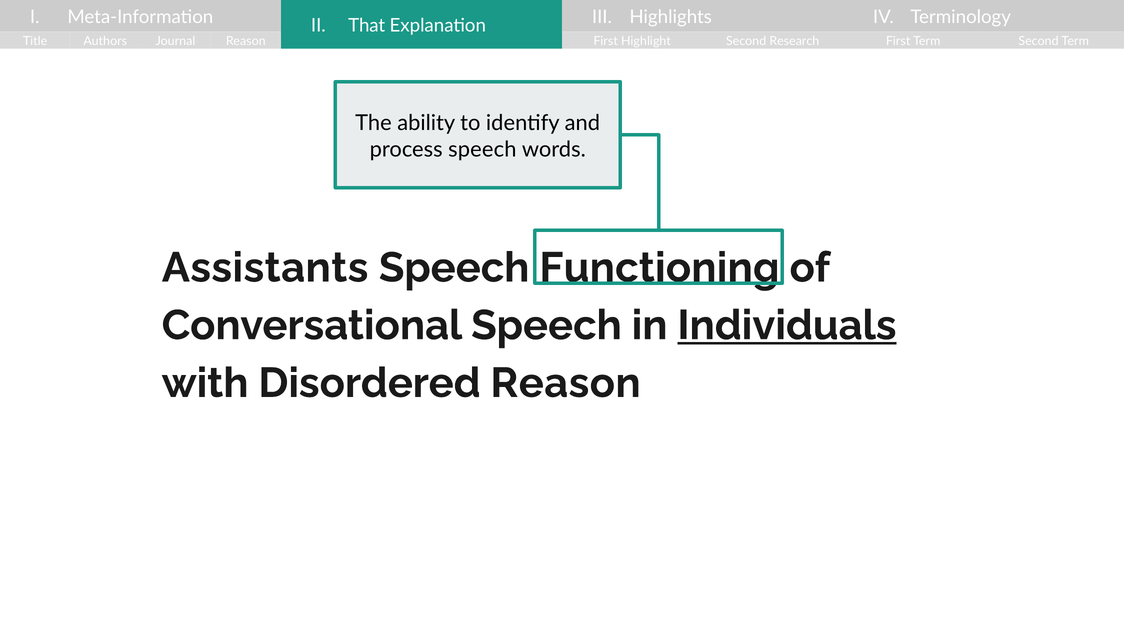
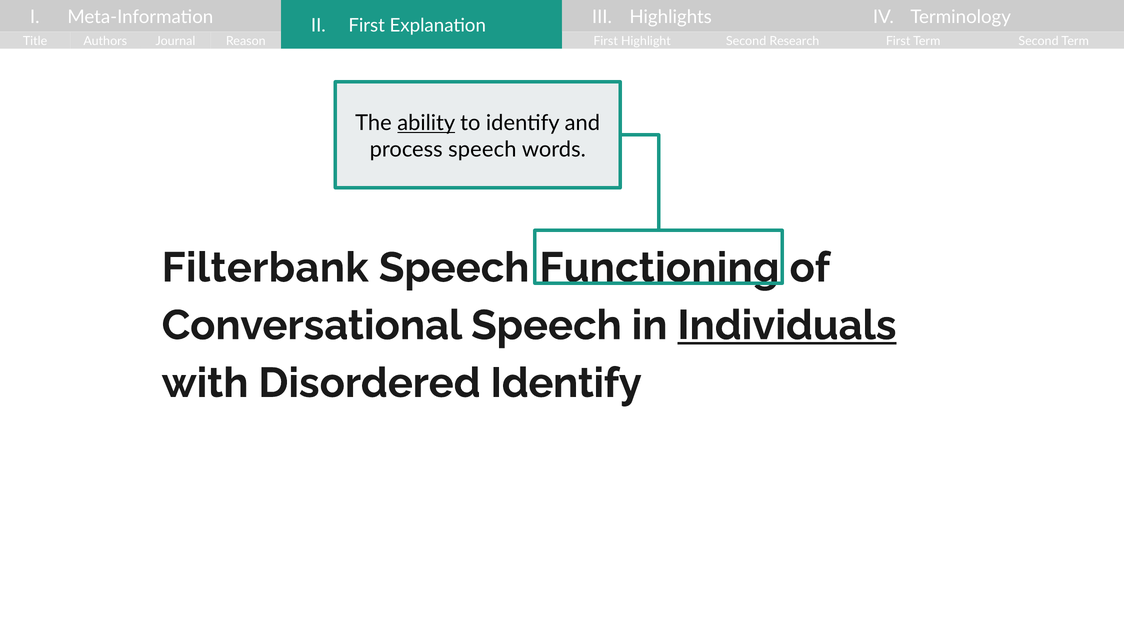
That at (367, 26): That -> First
ability underline: none -> present
Assistants: Assistants -> Filterbank
Disordered Reason: Reason -> Identify
